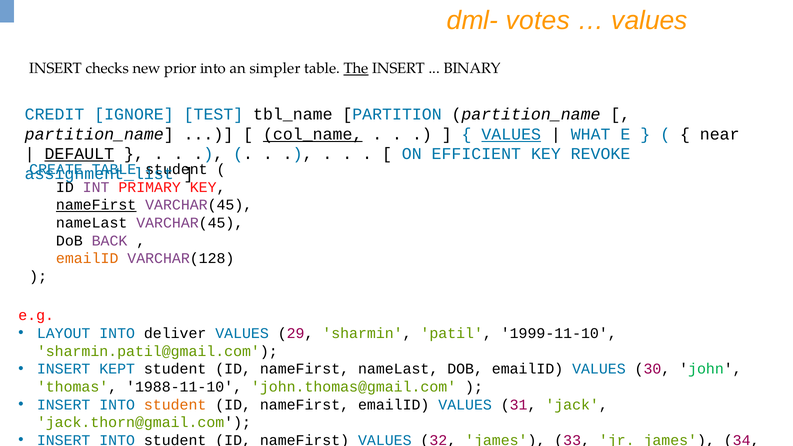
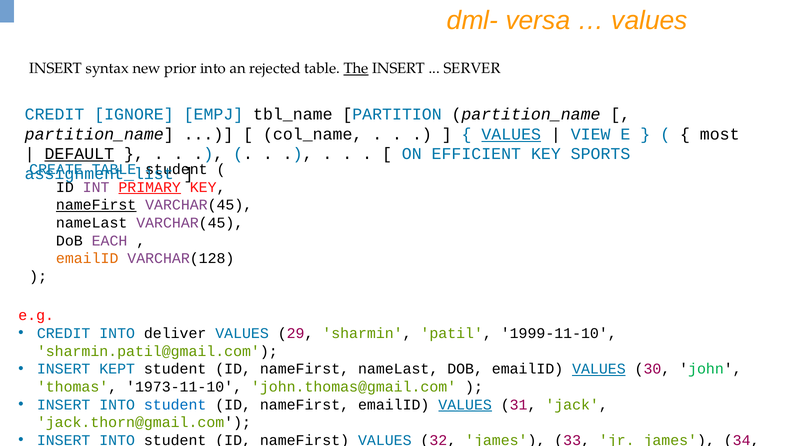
votes: votes -> versa
checks: checks -> syntax
simpler: simpler -> rejected
BINARY: BINARY -> SERVER
TEST: TEST -> EMPJ
col_name underline: present -> none
WHAT: WHAT -> VIEW
near: near -> most
REVOKE: REVOKE -> SPORTS
PRIMARY underline: none -> present
BACK: BACK -> EACH
LAYOUT at (64, 333): LAYOUT -> CREDIT
VALUES at (599, 369) underline: none -> present
1988-11-10: 1988-11-10 -> 1973-11-10
student at (175, 405) colour: orange -> blue
VALUES at (465, 405) underline: none -> present
